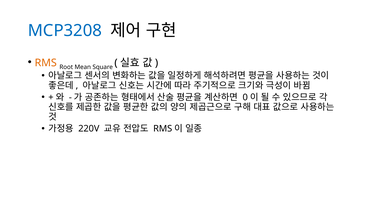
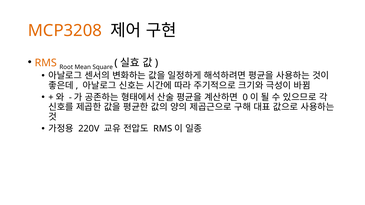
MCP3208 colour: blue -> orange
